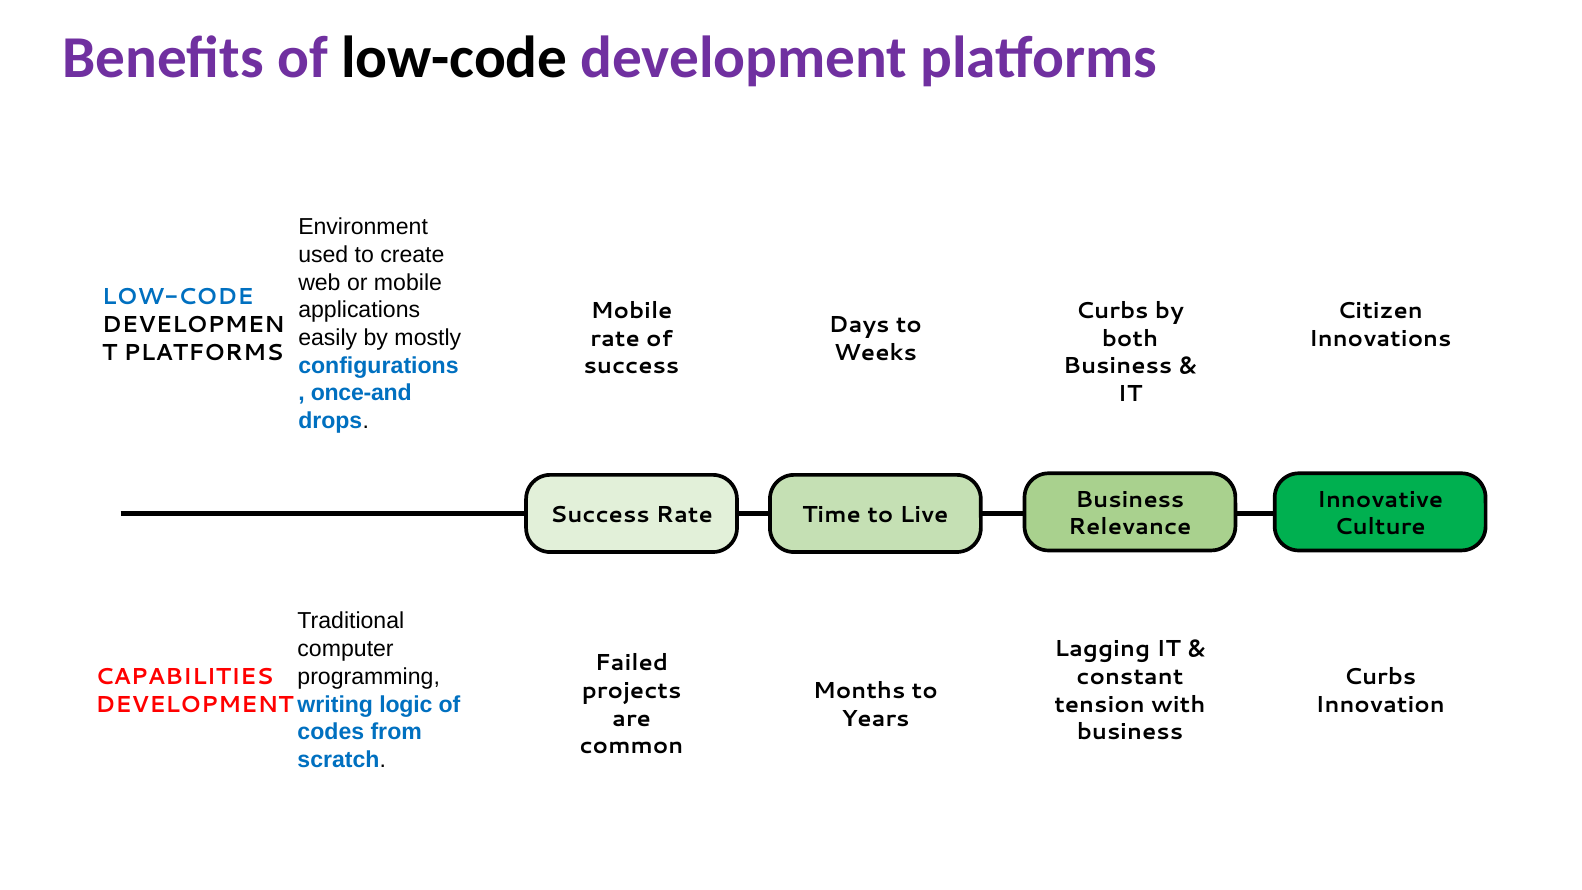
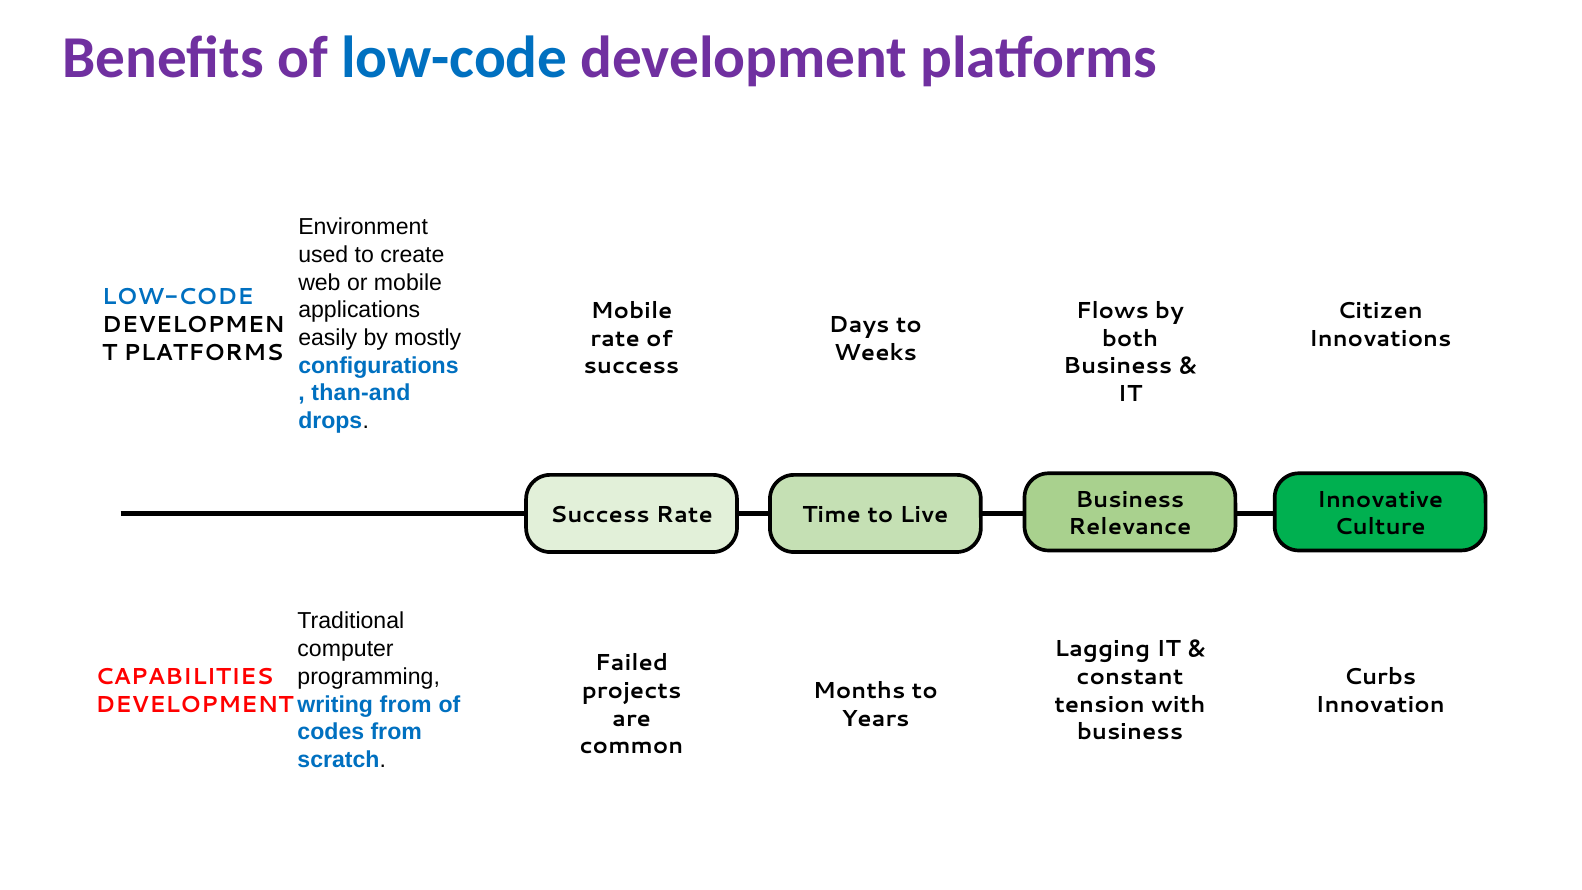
low-code at (454, 58) colour: black -> blue
Curbs at (1112, 311): Curbs -> Flows
once-and: once-and -> than-and
writing logic: logic -> from
